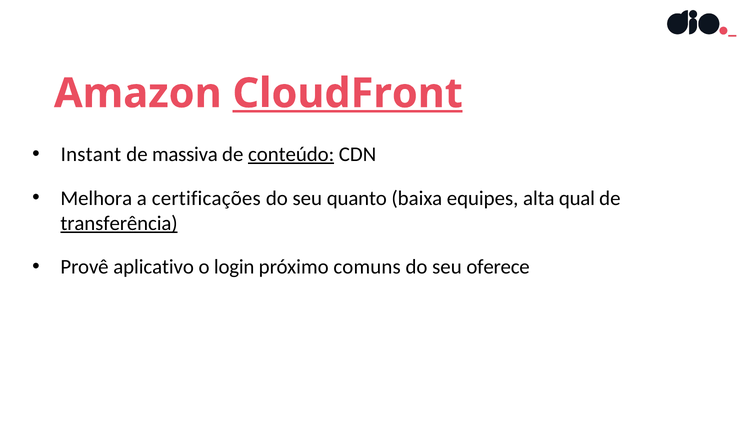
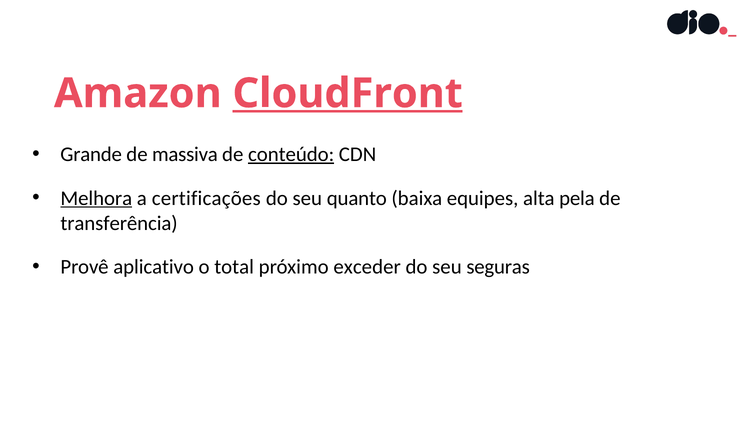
Instant: Instant -> Grande
Melhora underline: none -> present
qual: qual -> pela
transferência underline: present -> none
login: login -> total
comuns: comuns -> exceder
oferece: oferece -> seguras
